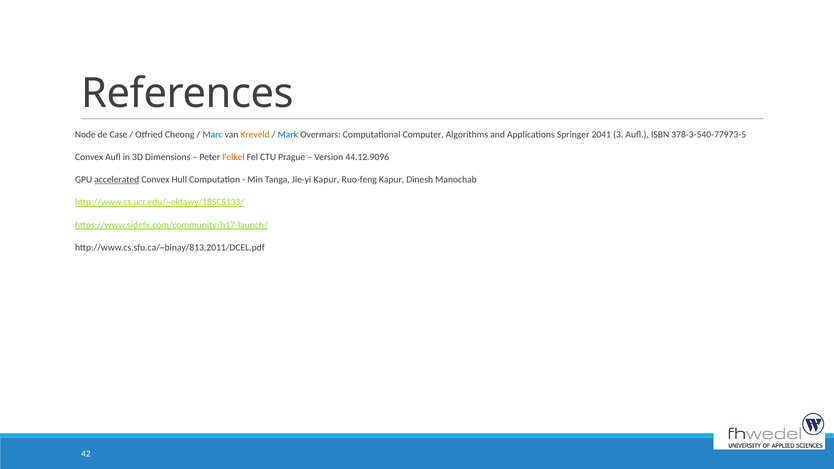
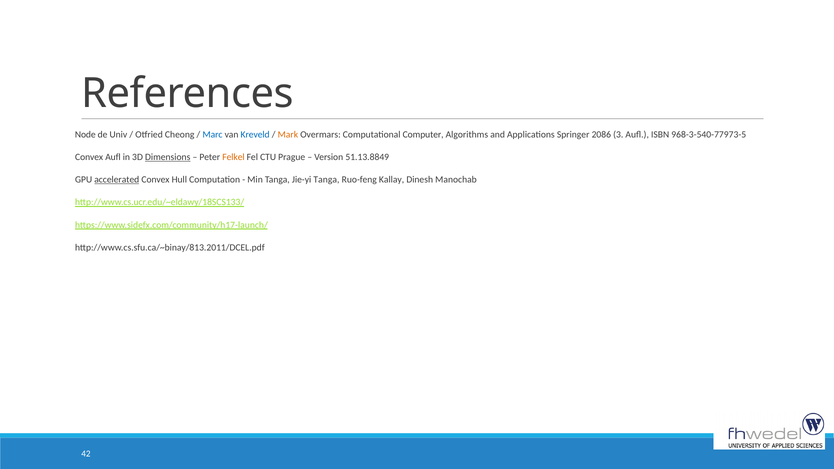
Case: Case -> Univ
Kreveld colour: orange -> blue
Mark colour: blue -> orange
2041: 2041 -> 2086
378-3-540-77973-5: 378-3-540-77973-5 -> 968-3-540-77973-5
Dimensions underline: none -> present
44.12.9096: 44.12.9096 -> 51.13.8849
Jie-yi Kapur: Kapur -> Tanga
Ruo-feng Kapur: Kapur -> Kallay
